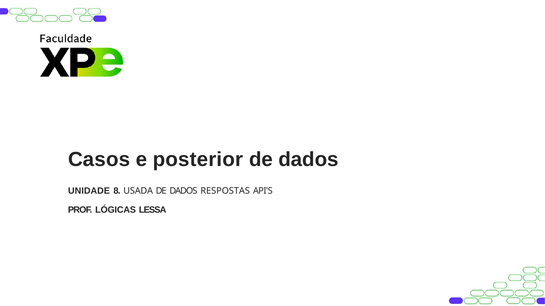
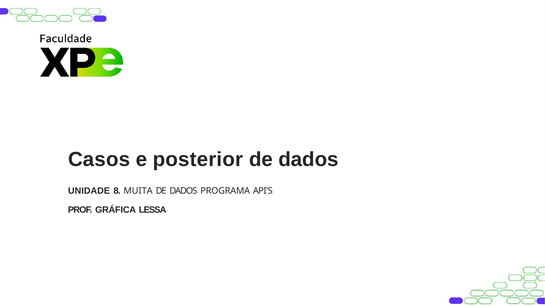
USADA: USADA -> MUITA
RESPOSTAS: RESPOSTAS -> PROGRAMA
LÓGICAS: LÓGICAS -> GRÁFICA
